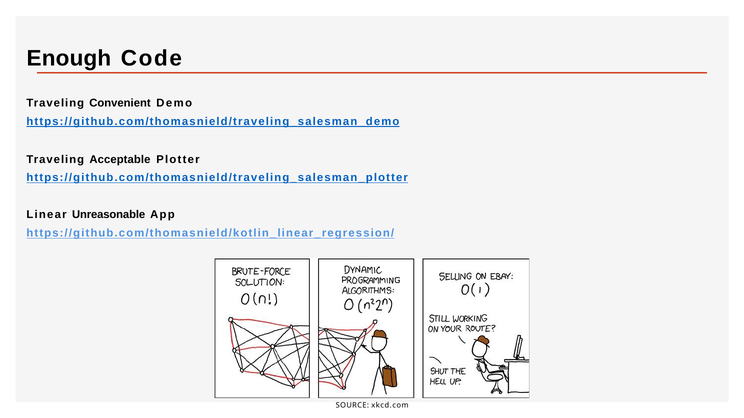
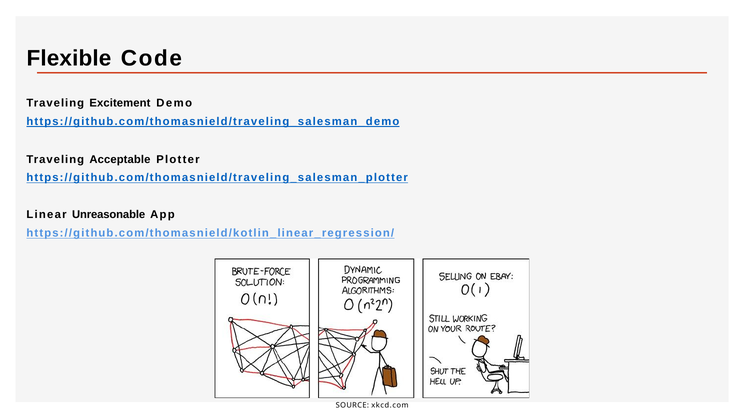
Enough: Enough -> Flexible
Convenient: Convenient -> Excitement
